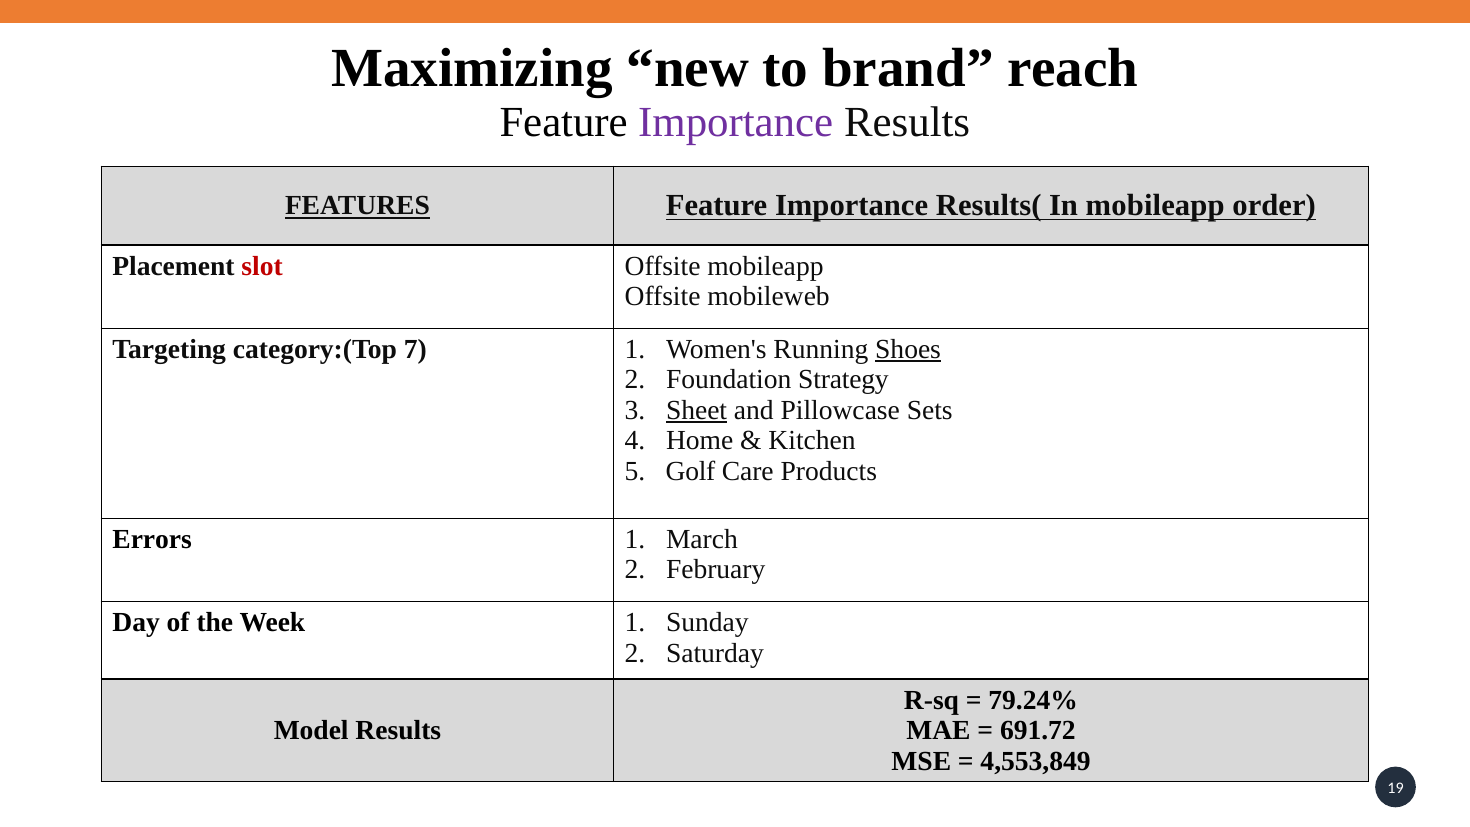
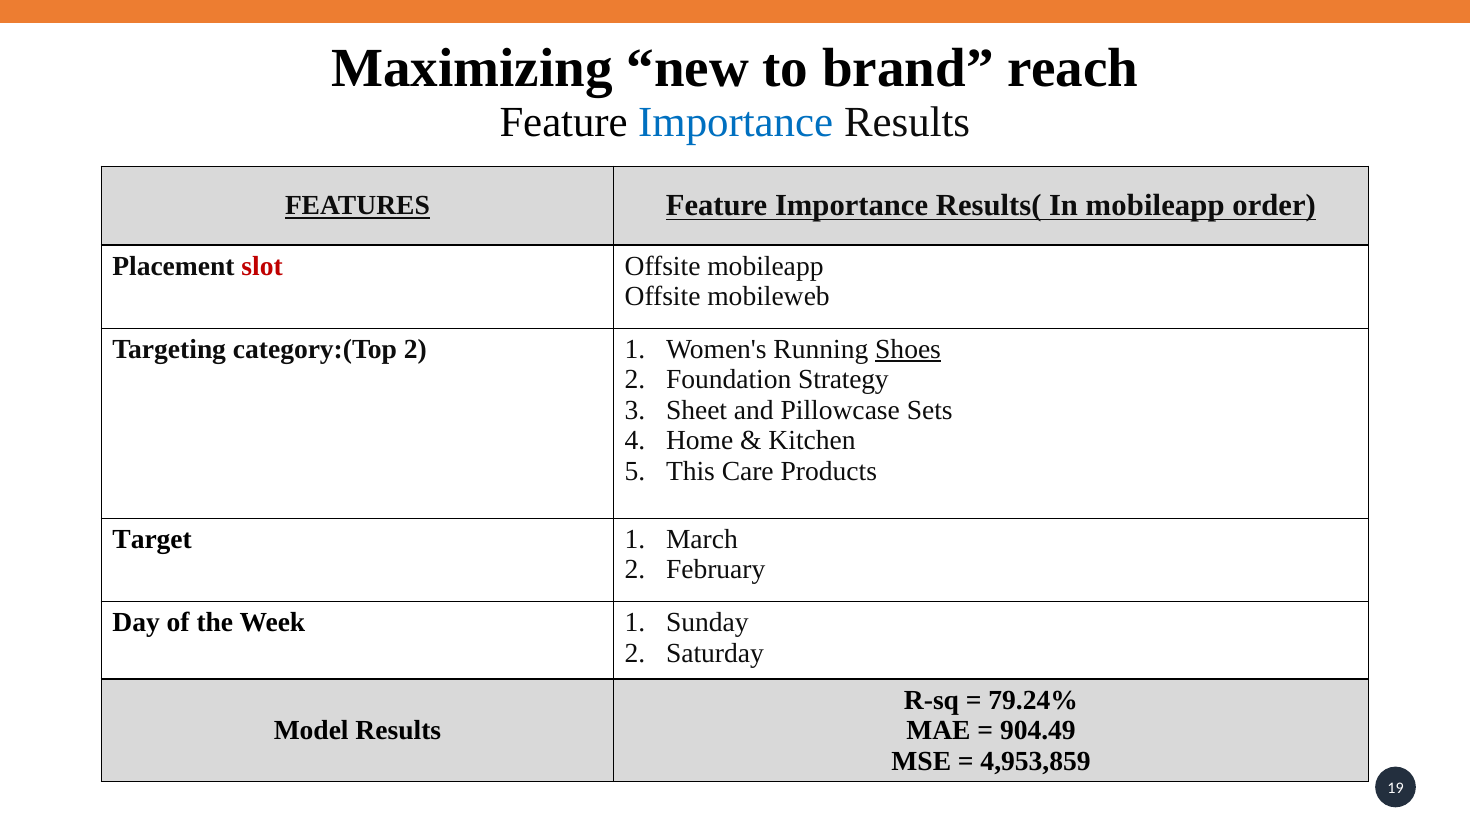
Importance at (736, 122) colour: purple -> blue
category:(Top 7: 7 -> 2
Sheet underline: present -> none
Golf: Golf -> This
Errors: Errors -> Target
691.72: 691.72 -> 904.49
4,553,849: 4,553,849 -> 4,953,859
